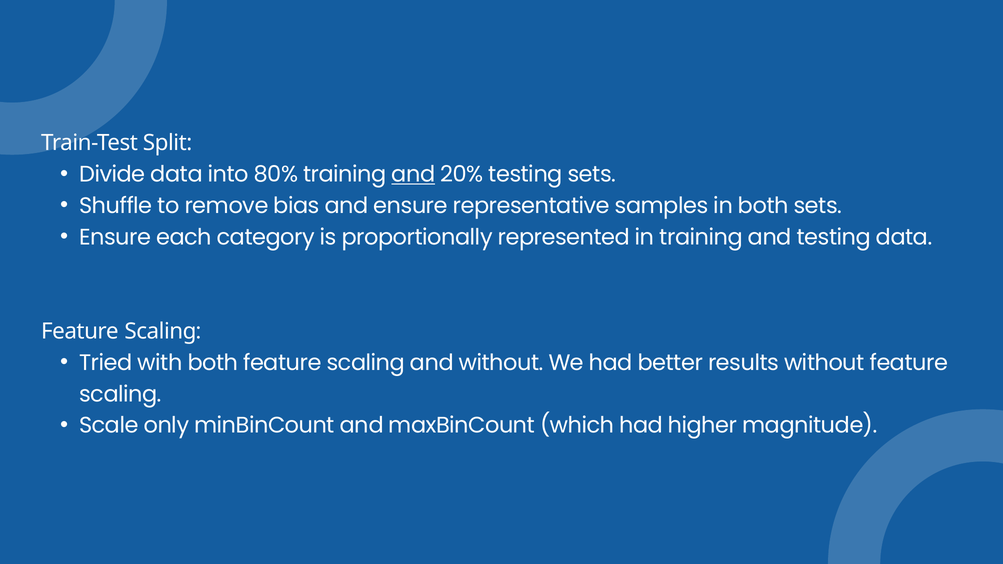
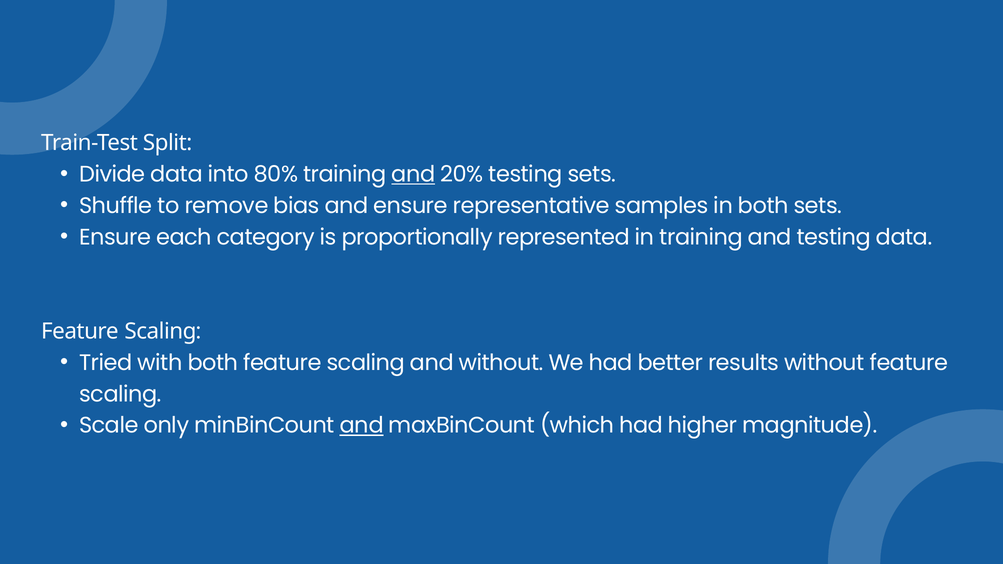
and at (362, 426) underline: none -> present
